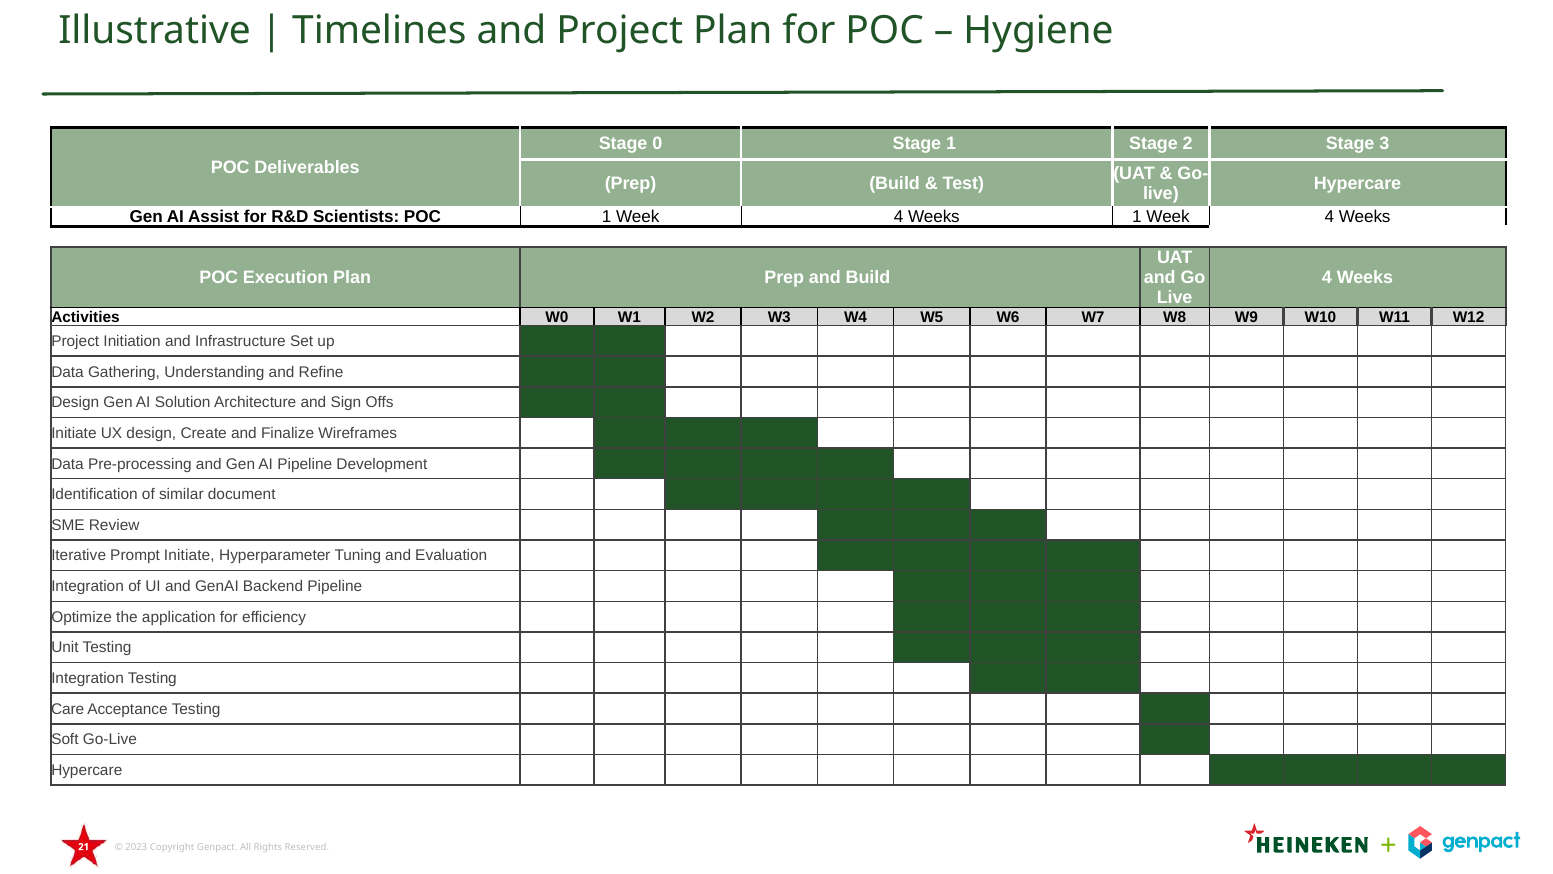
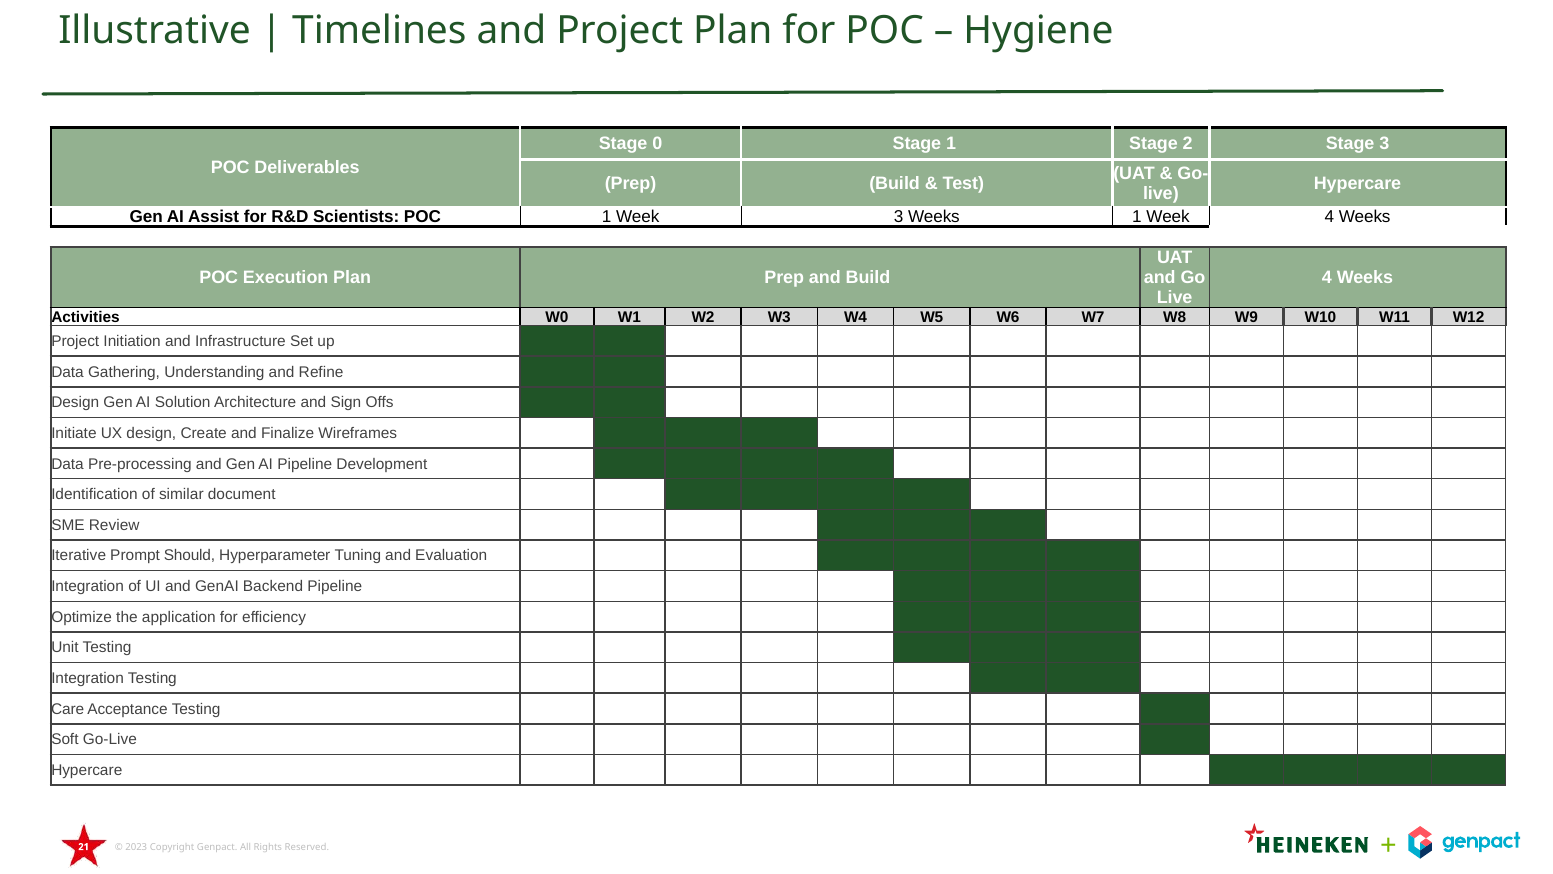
POC 1 Week 4: 4 -> 3
Prompt Initiate: Initiate -> Should
